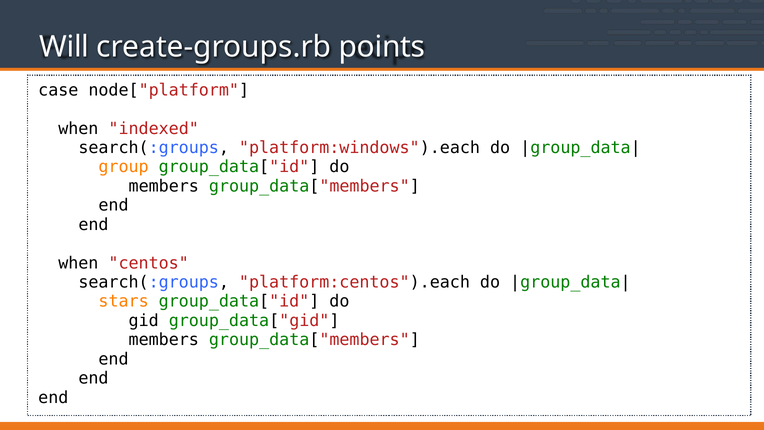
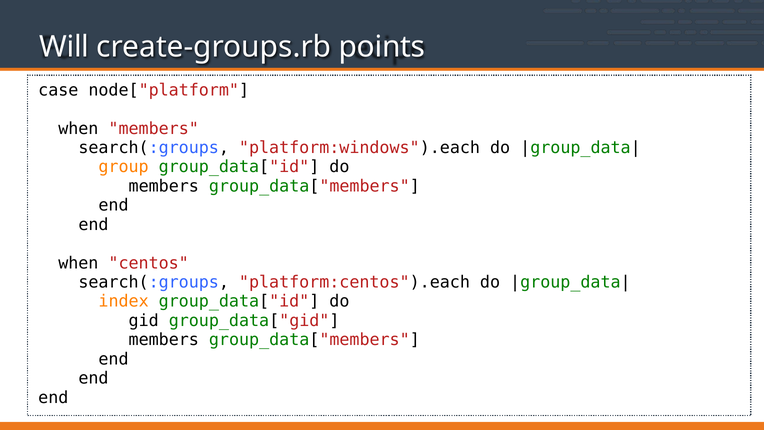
when indexed: indexed -> members
stars: stars -> index
